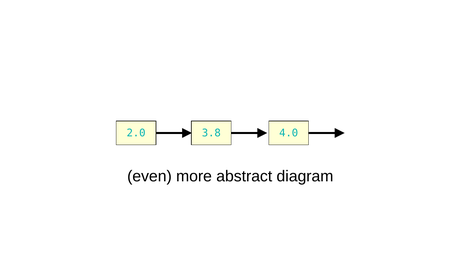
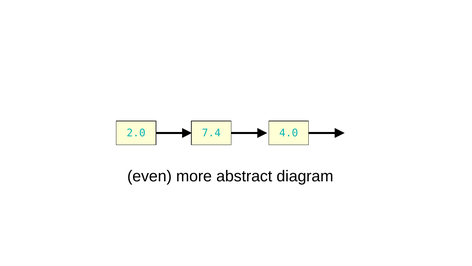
3.8: 3.8 -> 7.4
